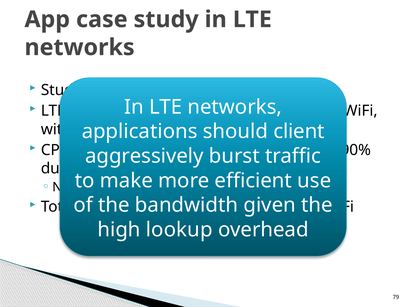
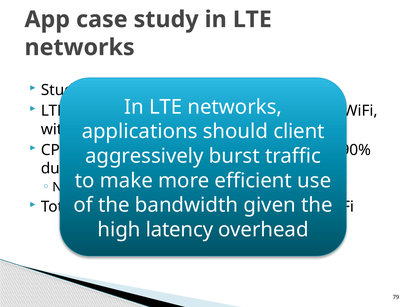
lookup: lookup -> latency
